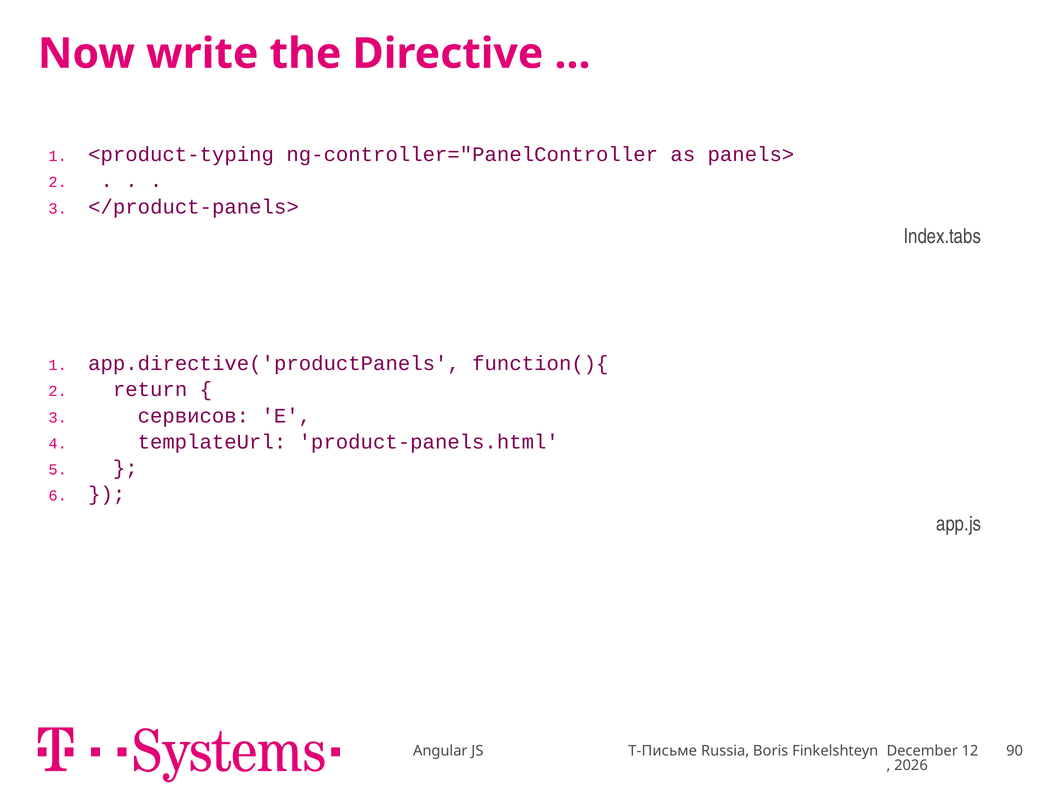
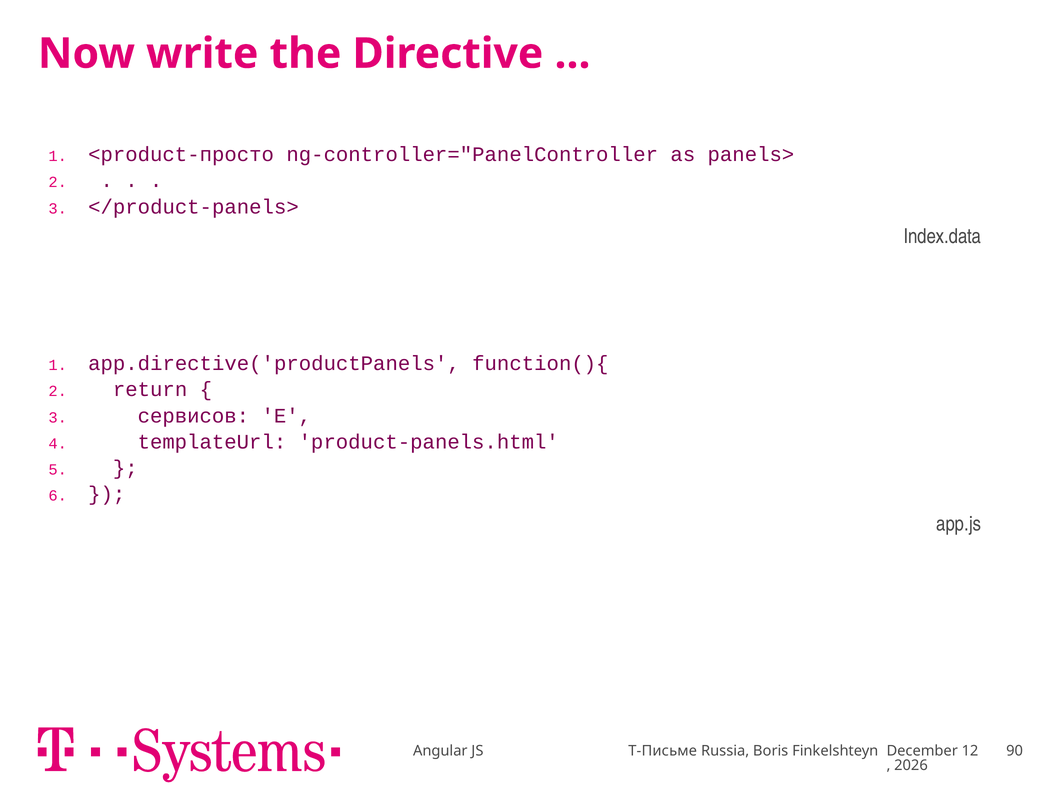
<product-typing: <product-typing -> <product-просто
Index.tabs: Index.tabs -> Index.data
